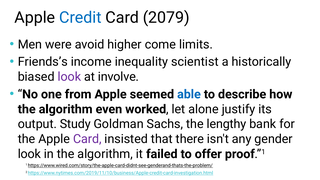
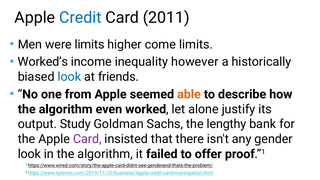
2079: 2079 -> 2011
were avoid: avoid -> limits
Friends’s: Friends’s -> Worked’s
scientist: scientist -> however
look at (69, 77) colour: purple -> blue
involve: involve -> friends
able colour: blue -> orange
